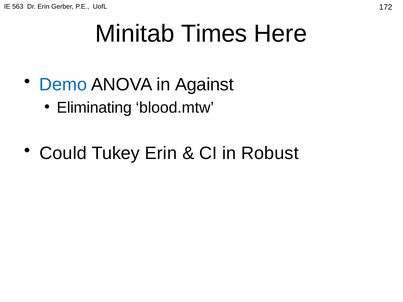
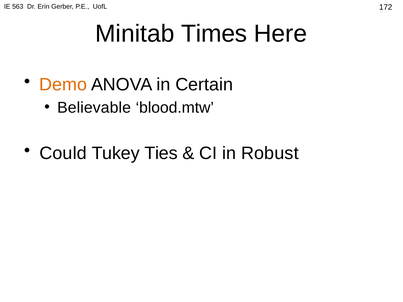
Demo colour: blue -> orange
Against: Against -> Certain
Eliminating: Eliminating -> Believable
Tukey Erin: Erin -> Ties
